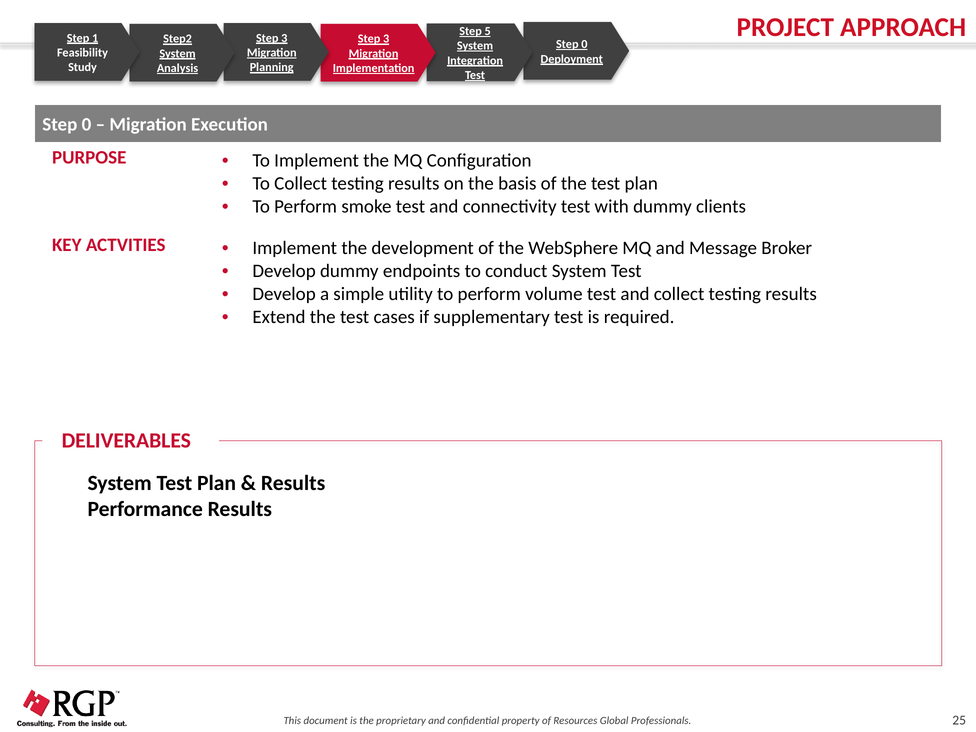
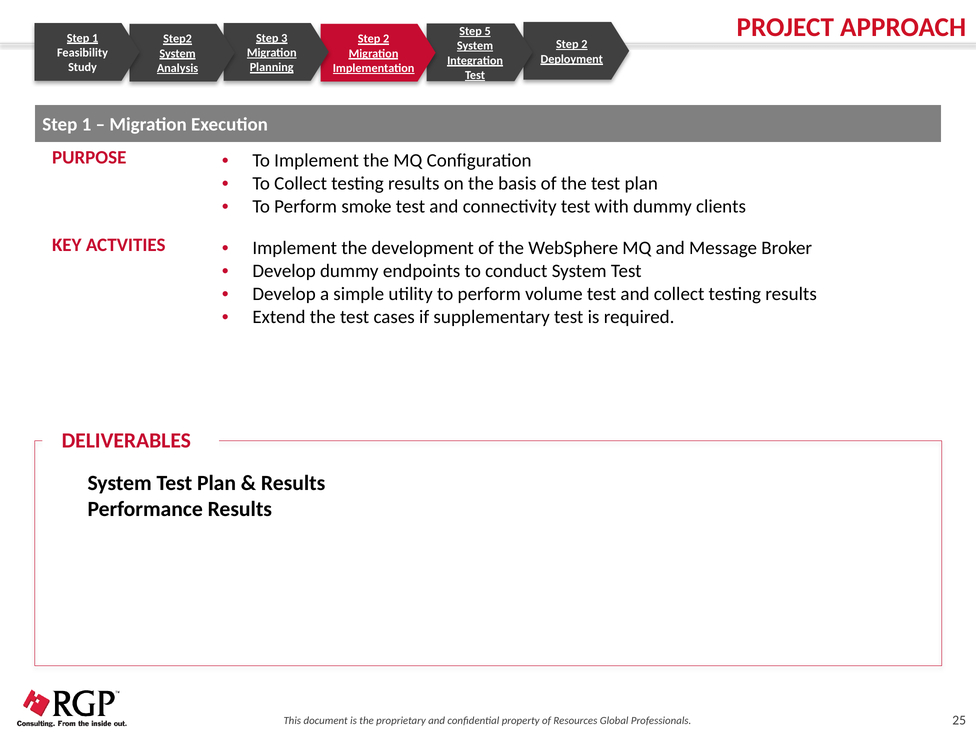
3 at (386, 39): 3 -> 2
0 at (584, 44): 0 -> 2
0 at (86, 124): 0 -> 1
